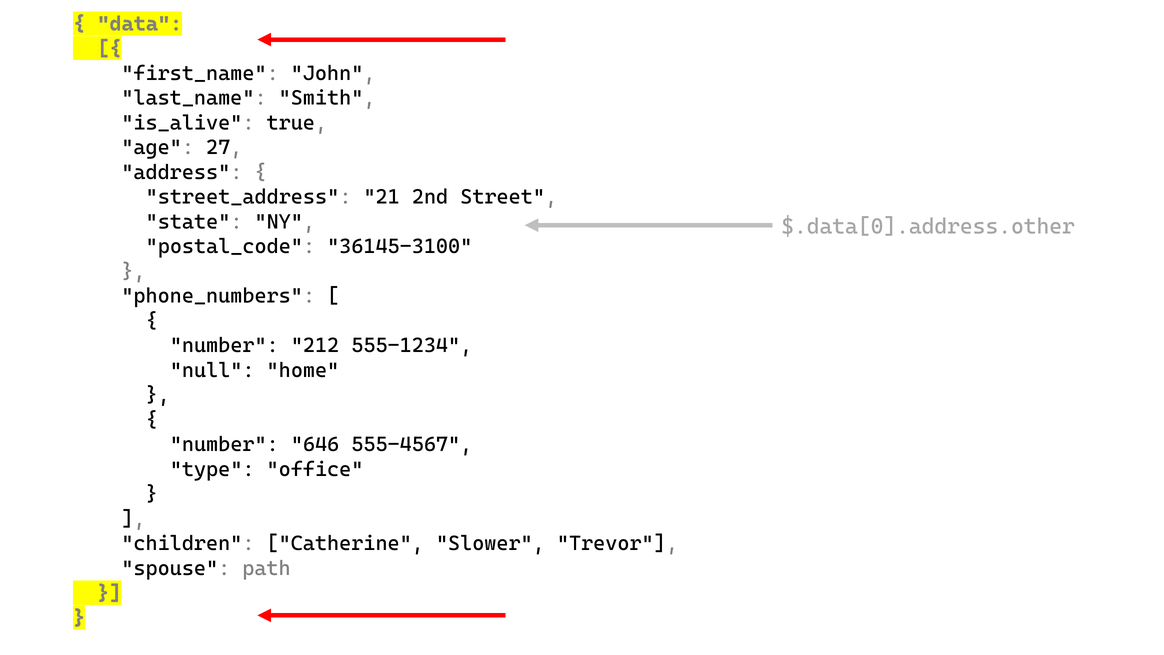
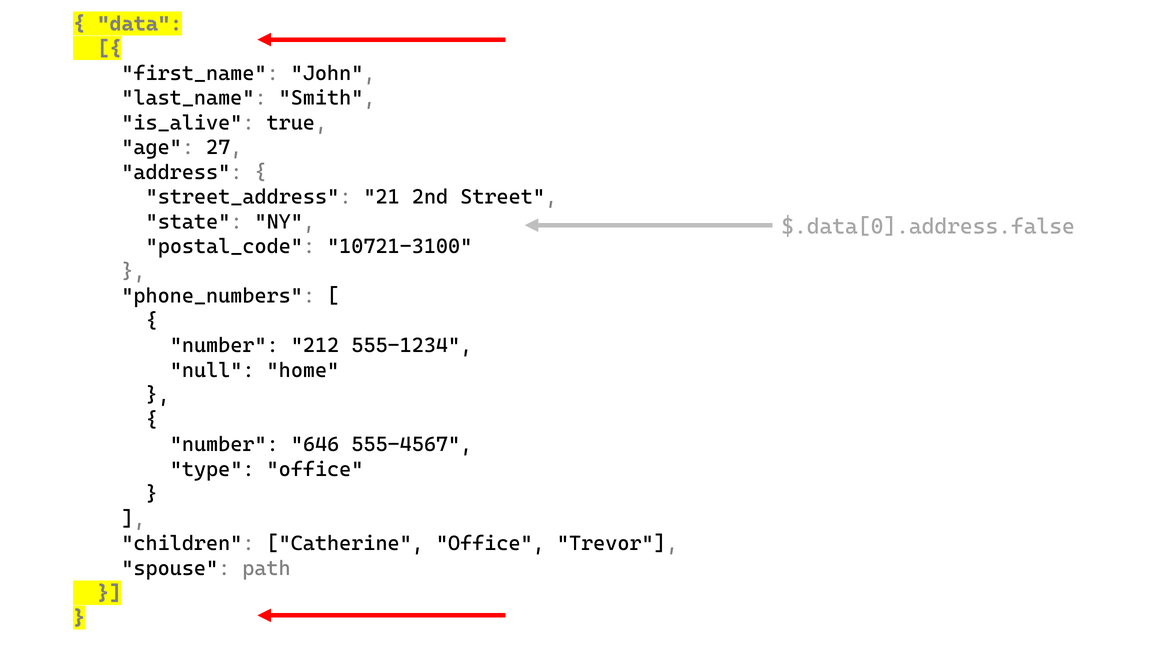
$.data[0].address.other: $.data[0].address.other -> $.data[0].address.false
36145-3100: 36145-3100 -> 10721-3100
Catherine Slower: Slower -> Office
